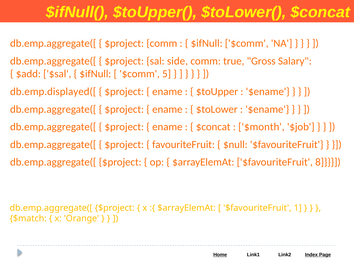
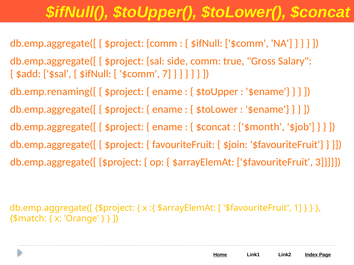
5: 5 -> 7
db.emp.displayed([: db.emp.displayed([ -> db.emp.renaming([
$null: $null -> $join
8: 8 -> 3
